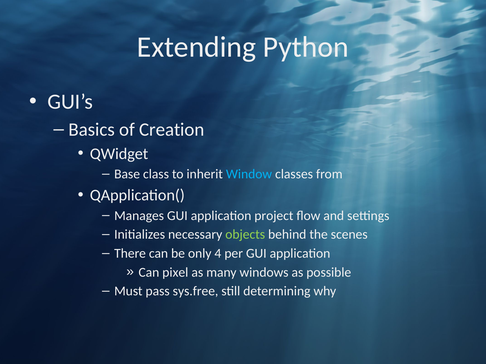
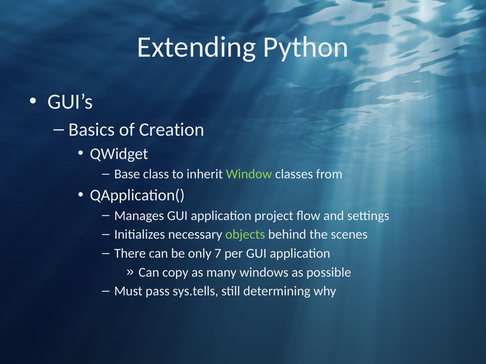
Window colour: light blue -> light green
4: 4 -> 7
pixel: pixel -> copy
sys.free: sys.free -> sys.tells
